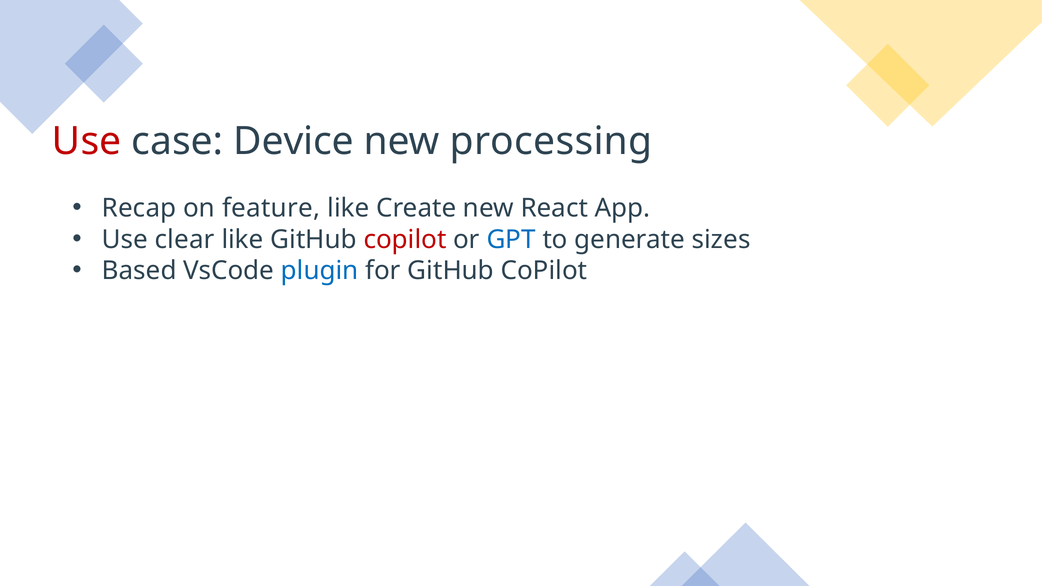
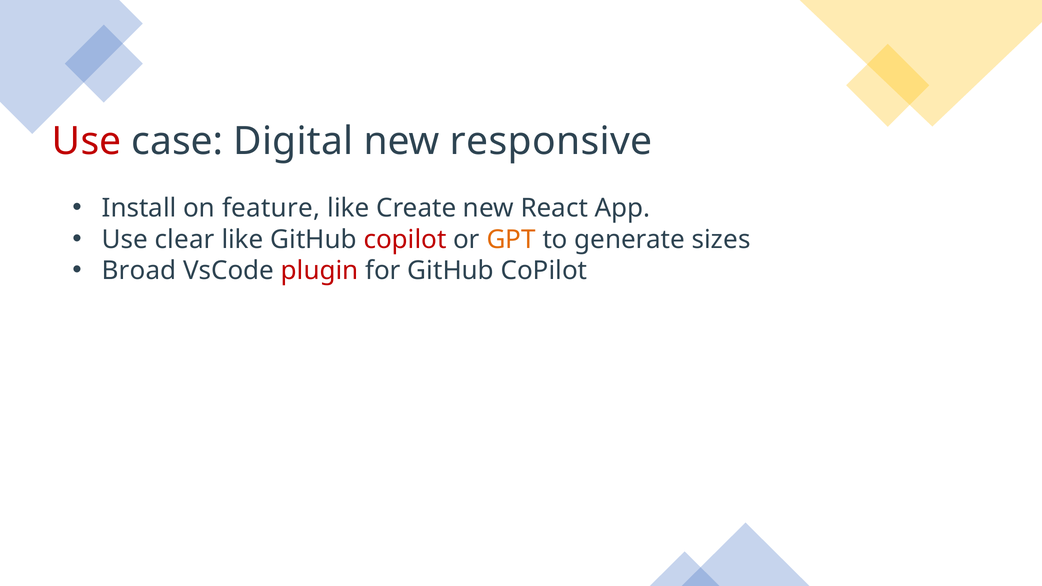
Device: Device -> Digital
processing: processing -> responsive
Recap: Recap -> Install
GPT colour: blue -> orange
Based: Based -> Broad
plugin colour: blue -> red
